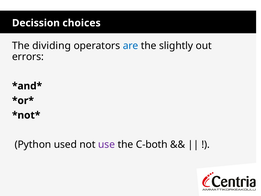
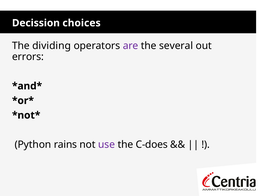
are colour: blue -> purple
slightly: slightly -> several
used: used -> rains
C-both: C-both -> C-does
